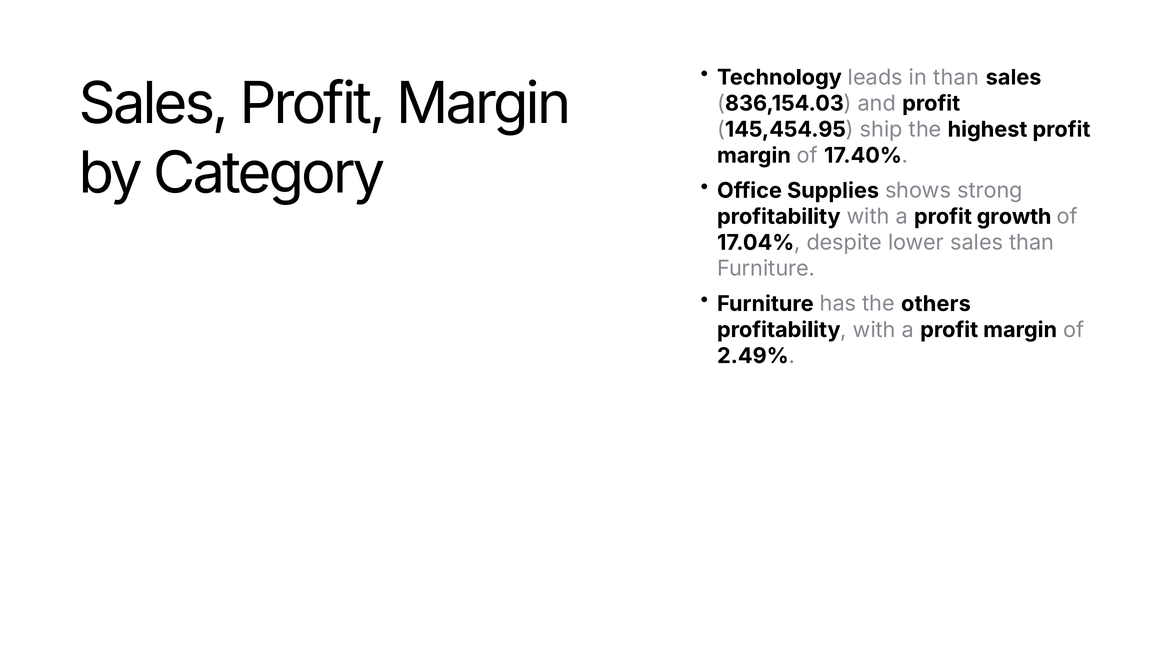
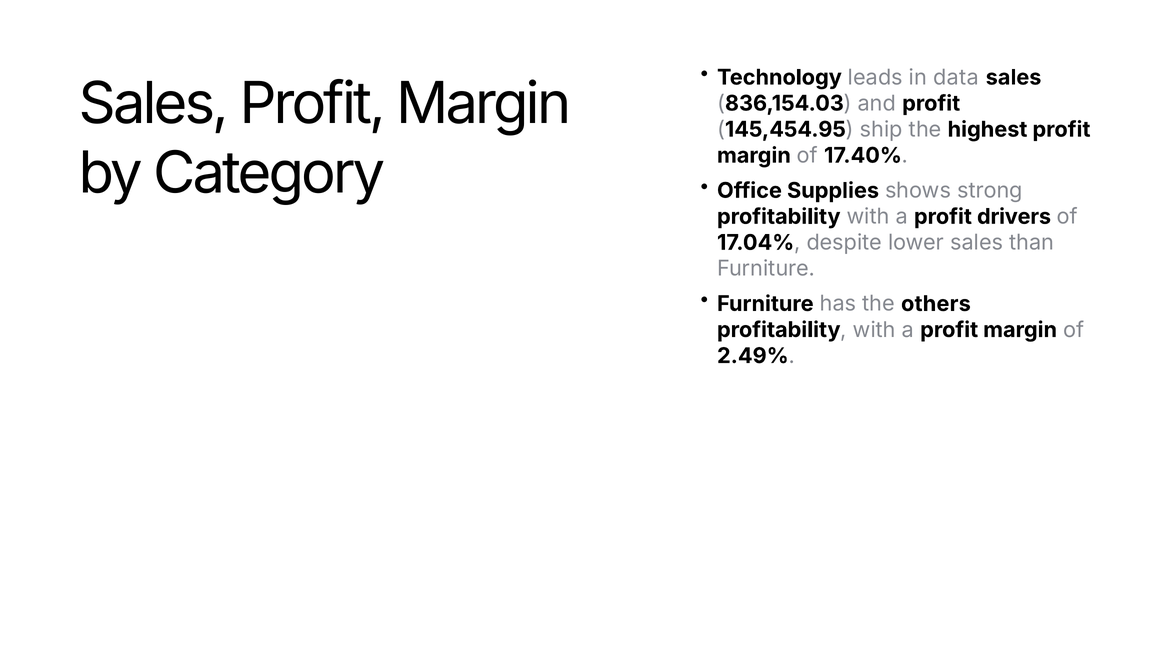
in than: than -> data
growth: growth -> drivers
